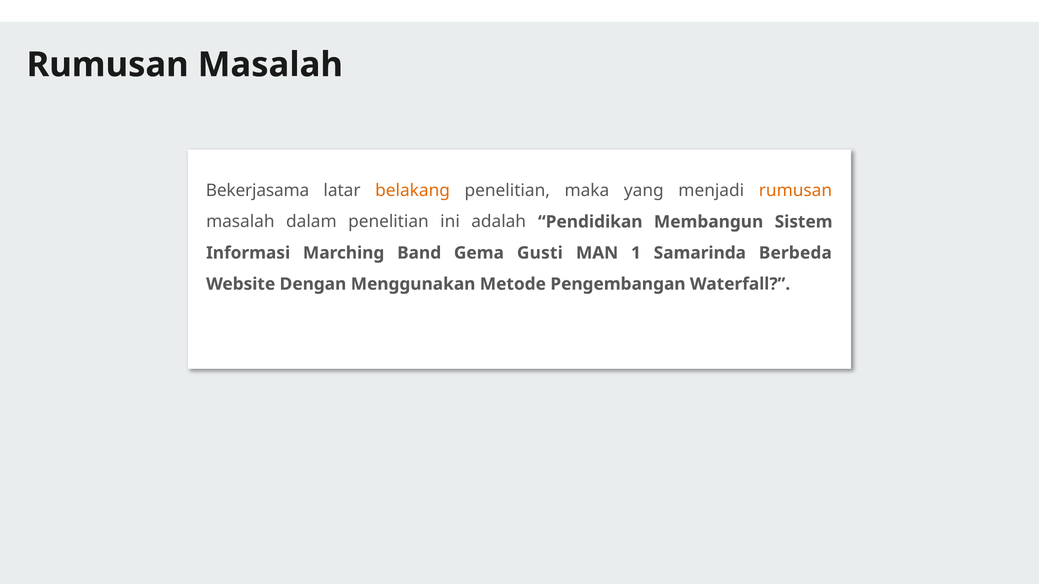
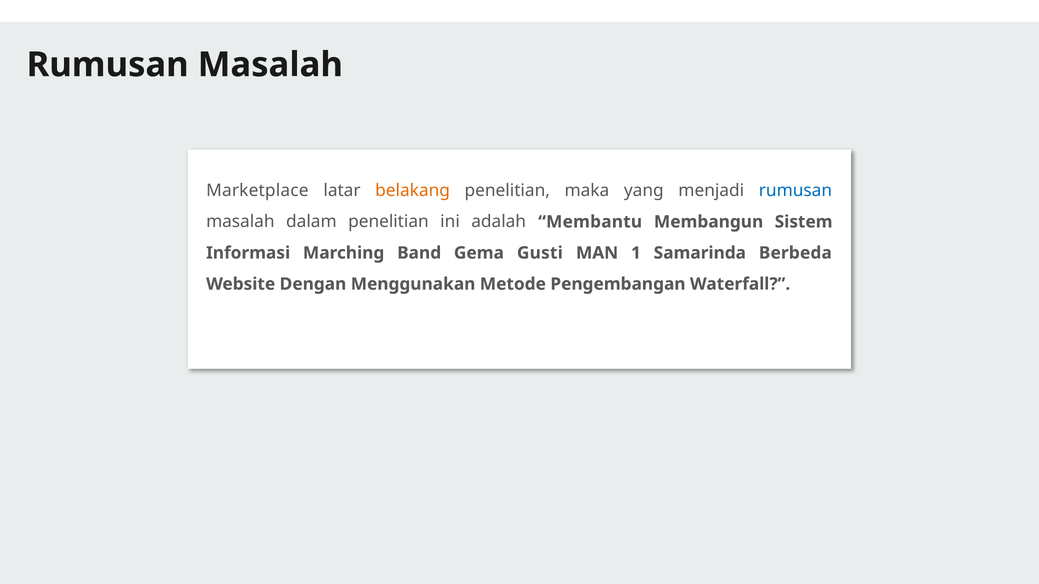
Bekerjasama: Bekerjasama -> Marketplace
rumusan at (795, 191) colour: orange -> blue
Pendidikan: Pendidikan -> Membantu
